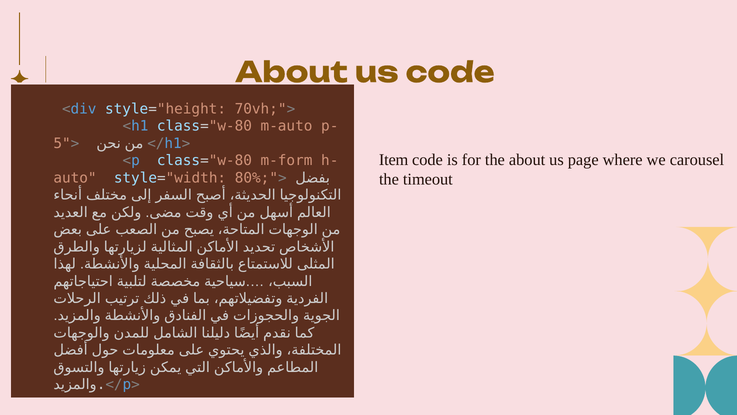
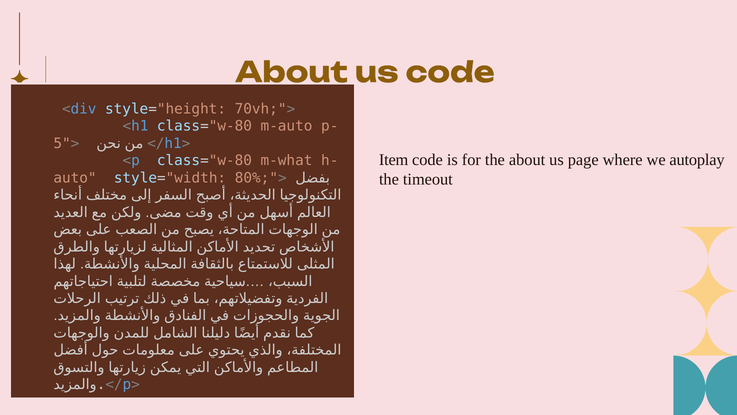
carousel: carousel -> autoplay
m-form: m-form -> m-what
